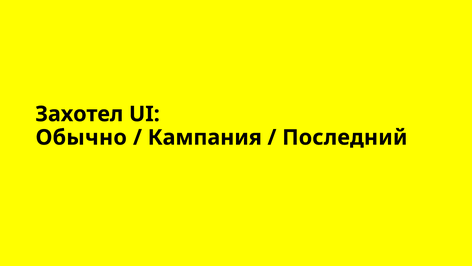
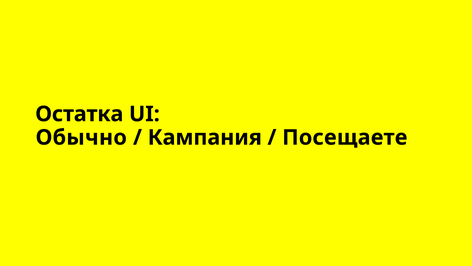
Захотел: Захотел -> Остатка
Последний: Последний -> Посещаете
